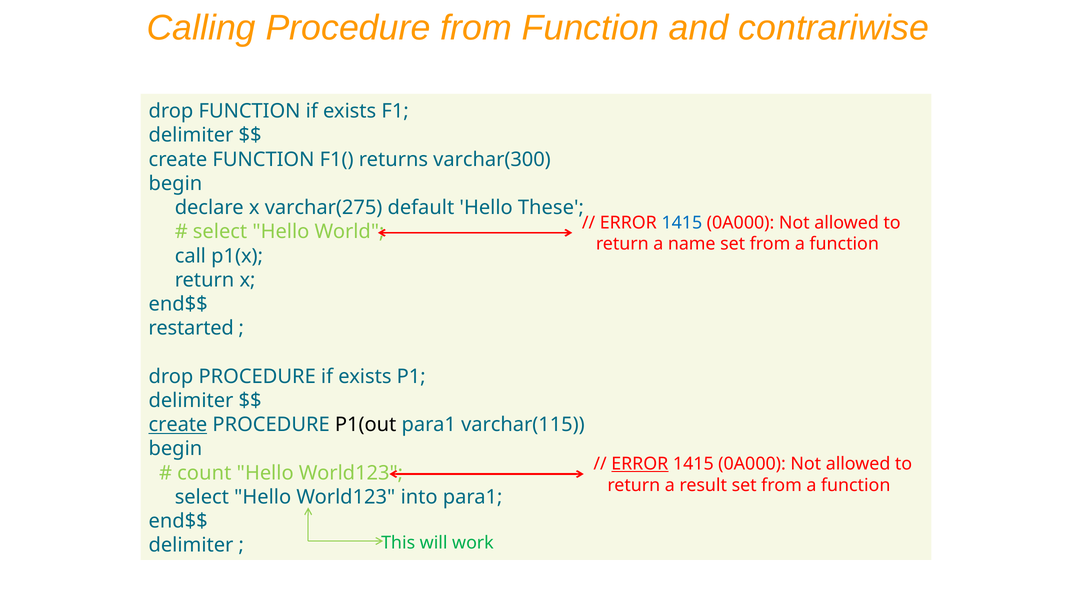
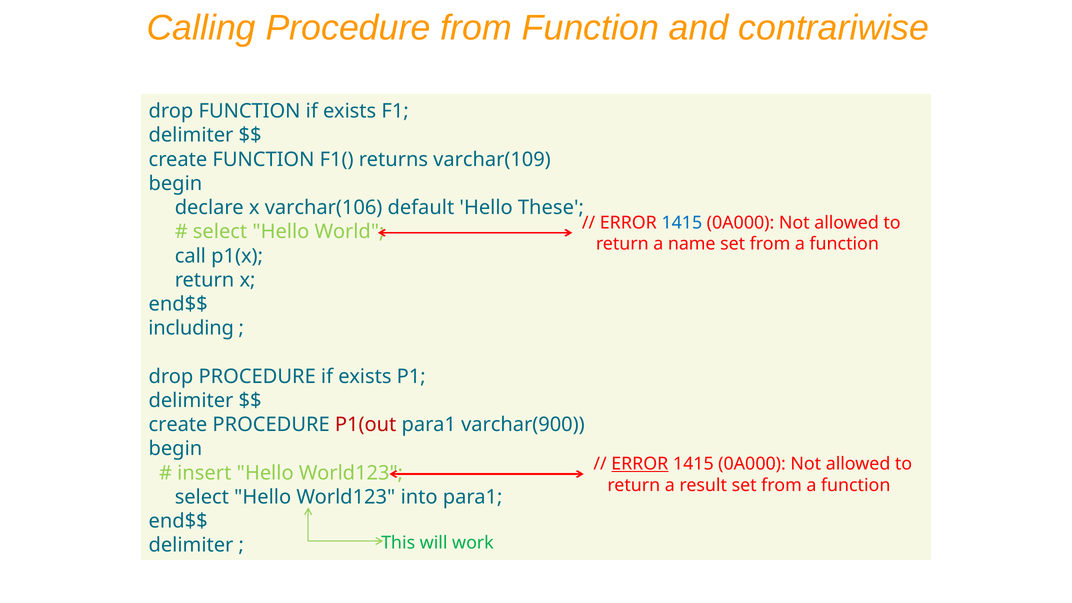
varchar(300: varchar(300 -> varchar(109
varchar(275: varchar(275 -> varchar(106
restarted: restarted -> including
create at (178, 425) underline: present -> none
P1(out colour: black -> red
varchar(115: varchar(115 -> varchar(900
count: count -> insert
